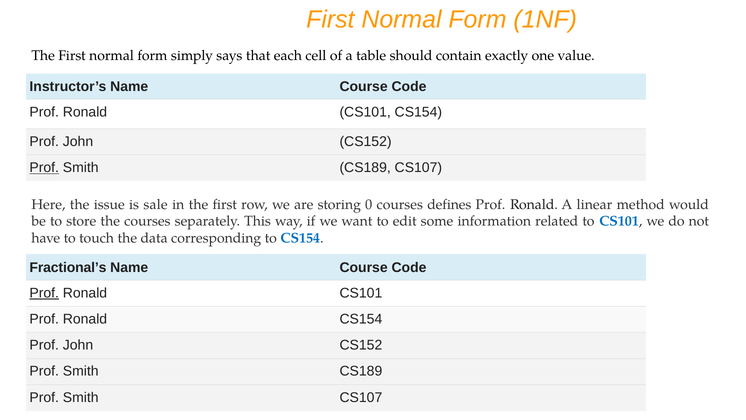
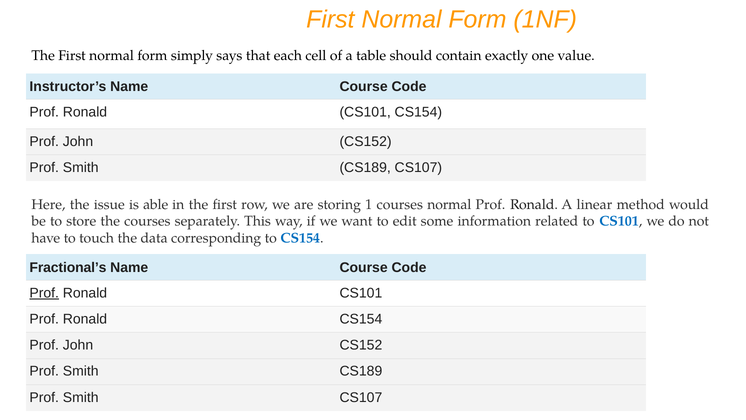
Prof at (44, 168) underline: present -> none
sale: sale -> able
0: 0 -> 1
courses defines: defines -> normal
